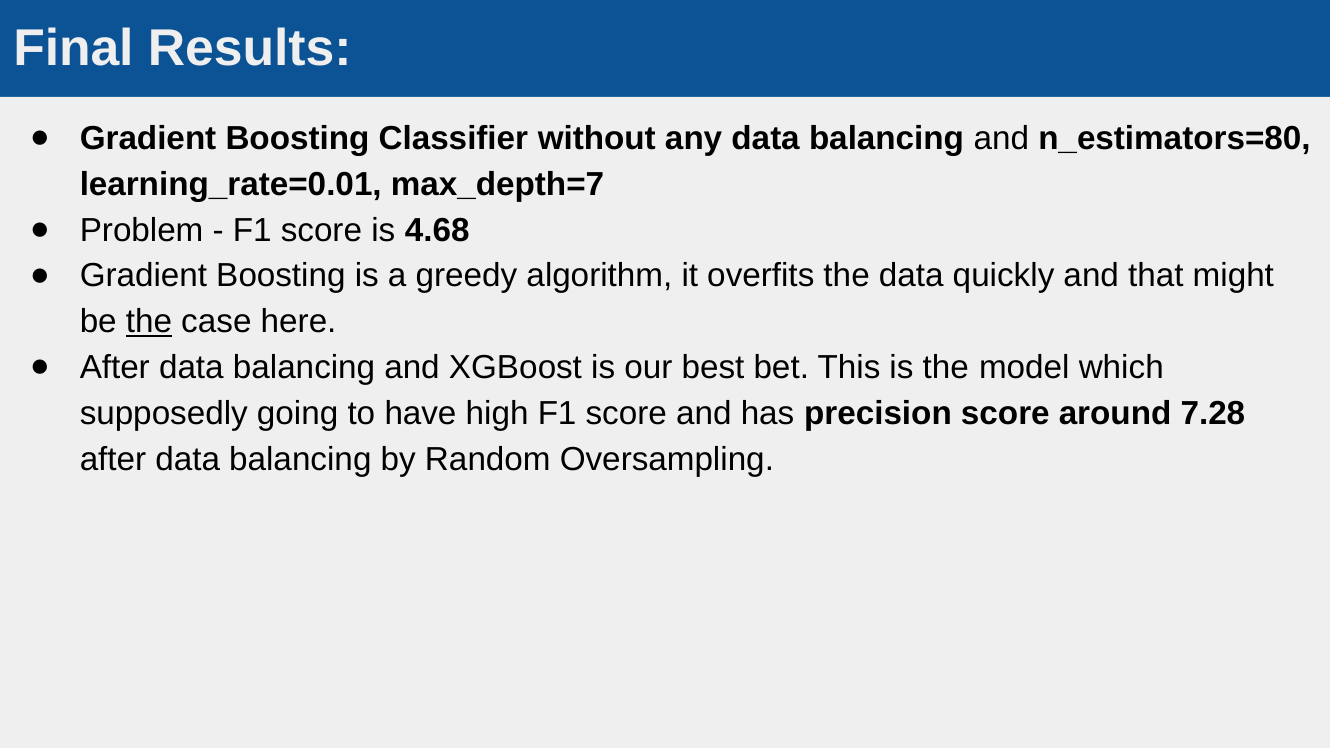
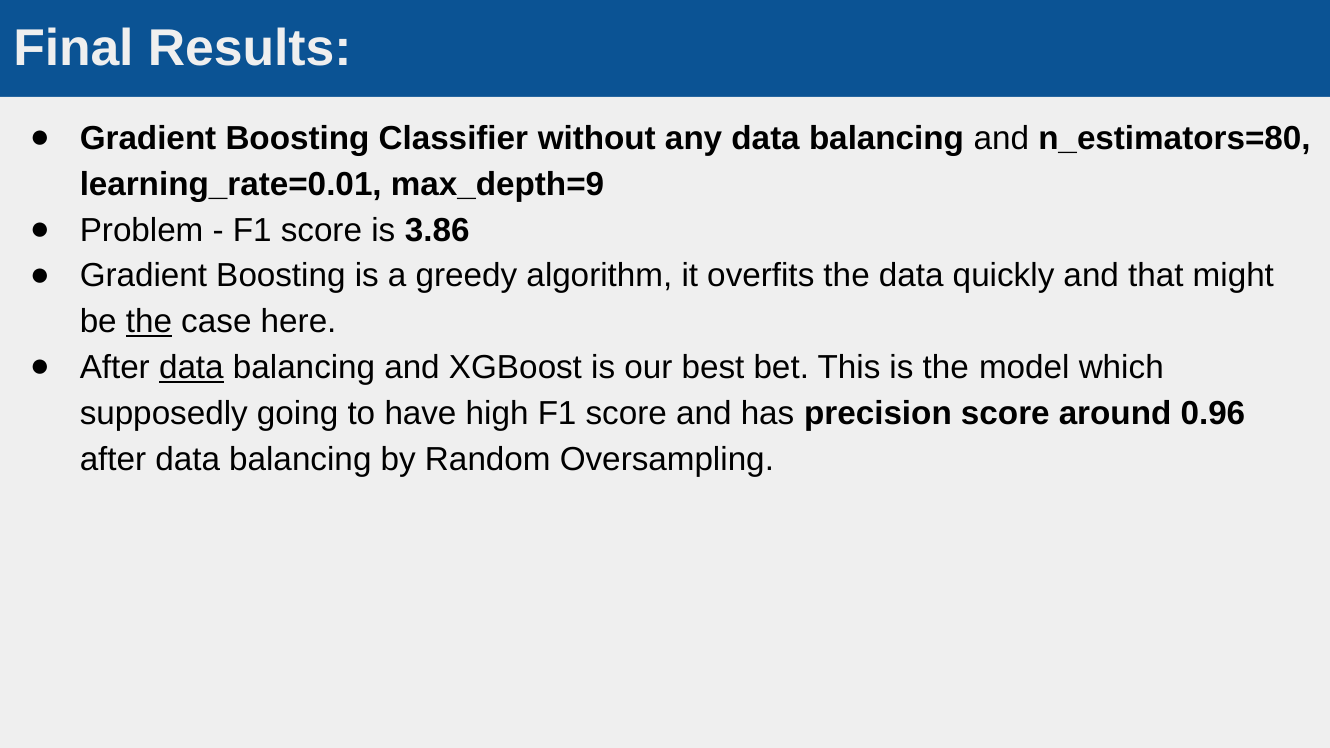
max_depth=7: max_depth=7 -> max_depth=9
4.68: 4.68 -> 3.86
data at (191, 368) underline: none -> present
7.28: 7.28 -> 0.96
